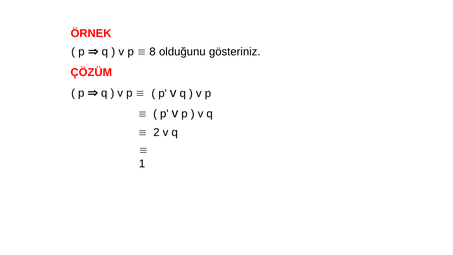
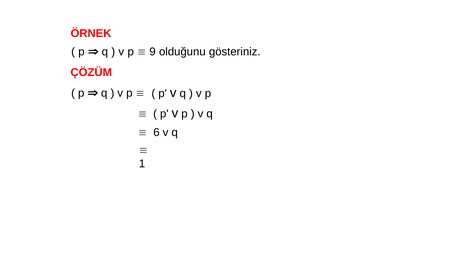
8: 8 -> 9
2: 2 -> 6
